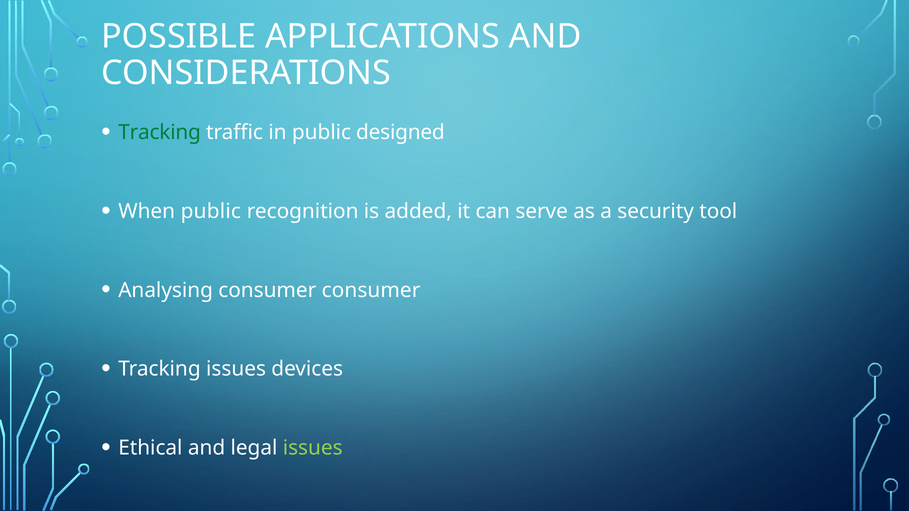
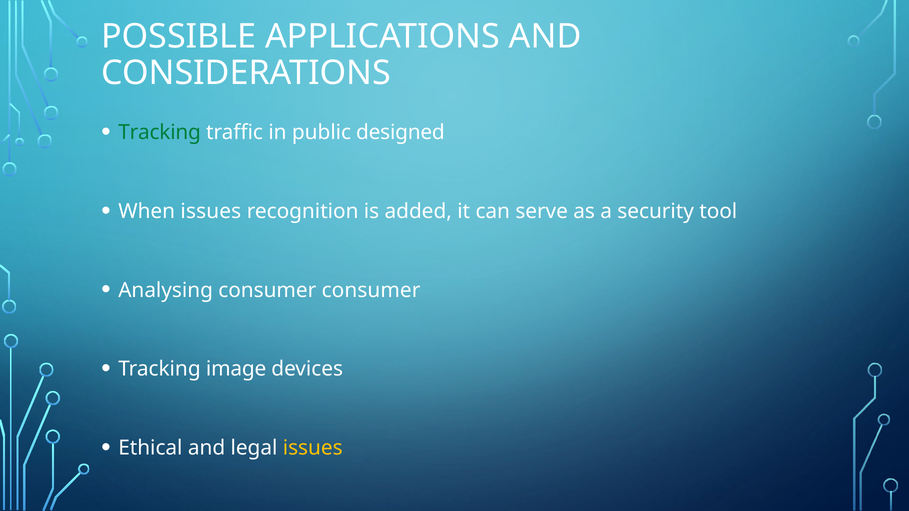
When public: public -> issues
Tracking issues: issues -> image
issues at (313, 448) colour: light green -> yellow
